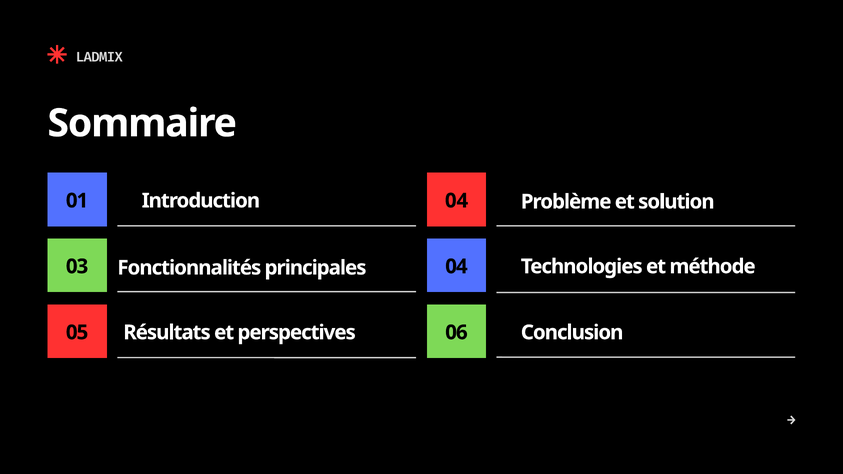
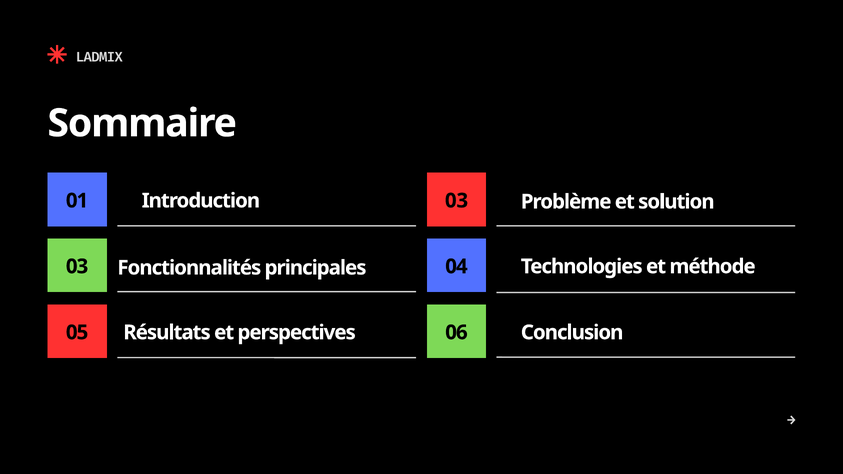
01 04: 04 -> 03
